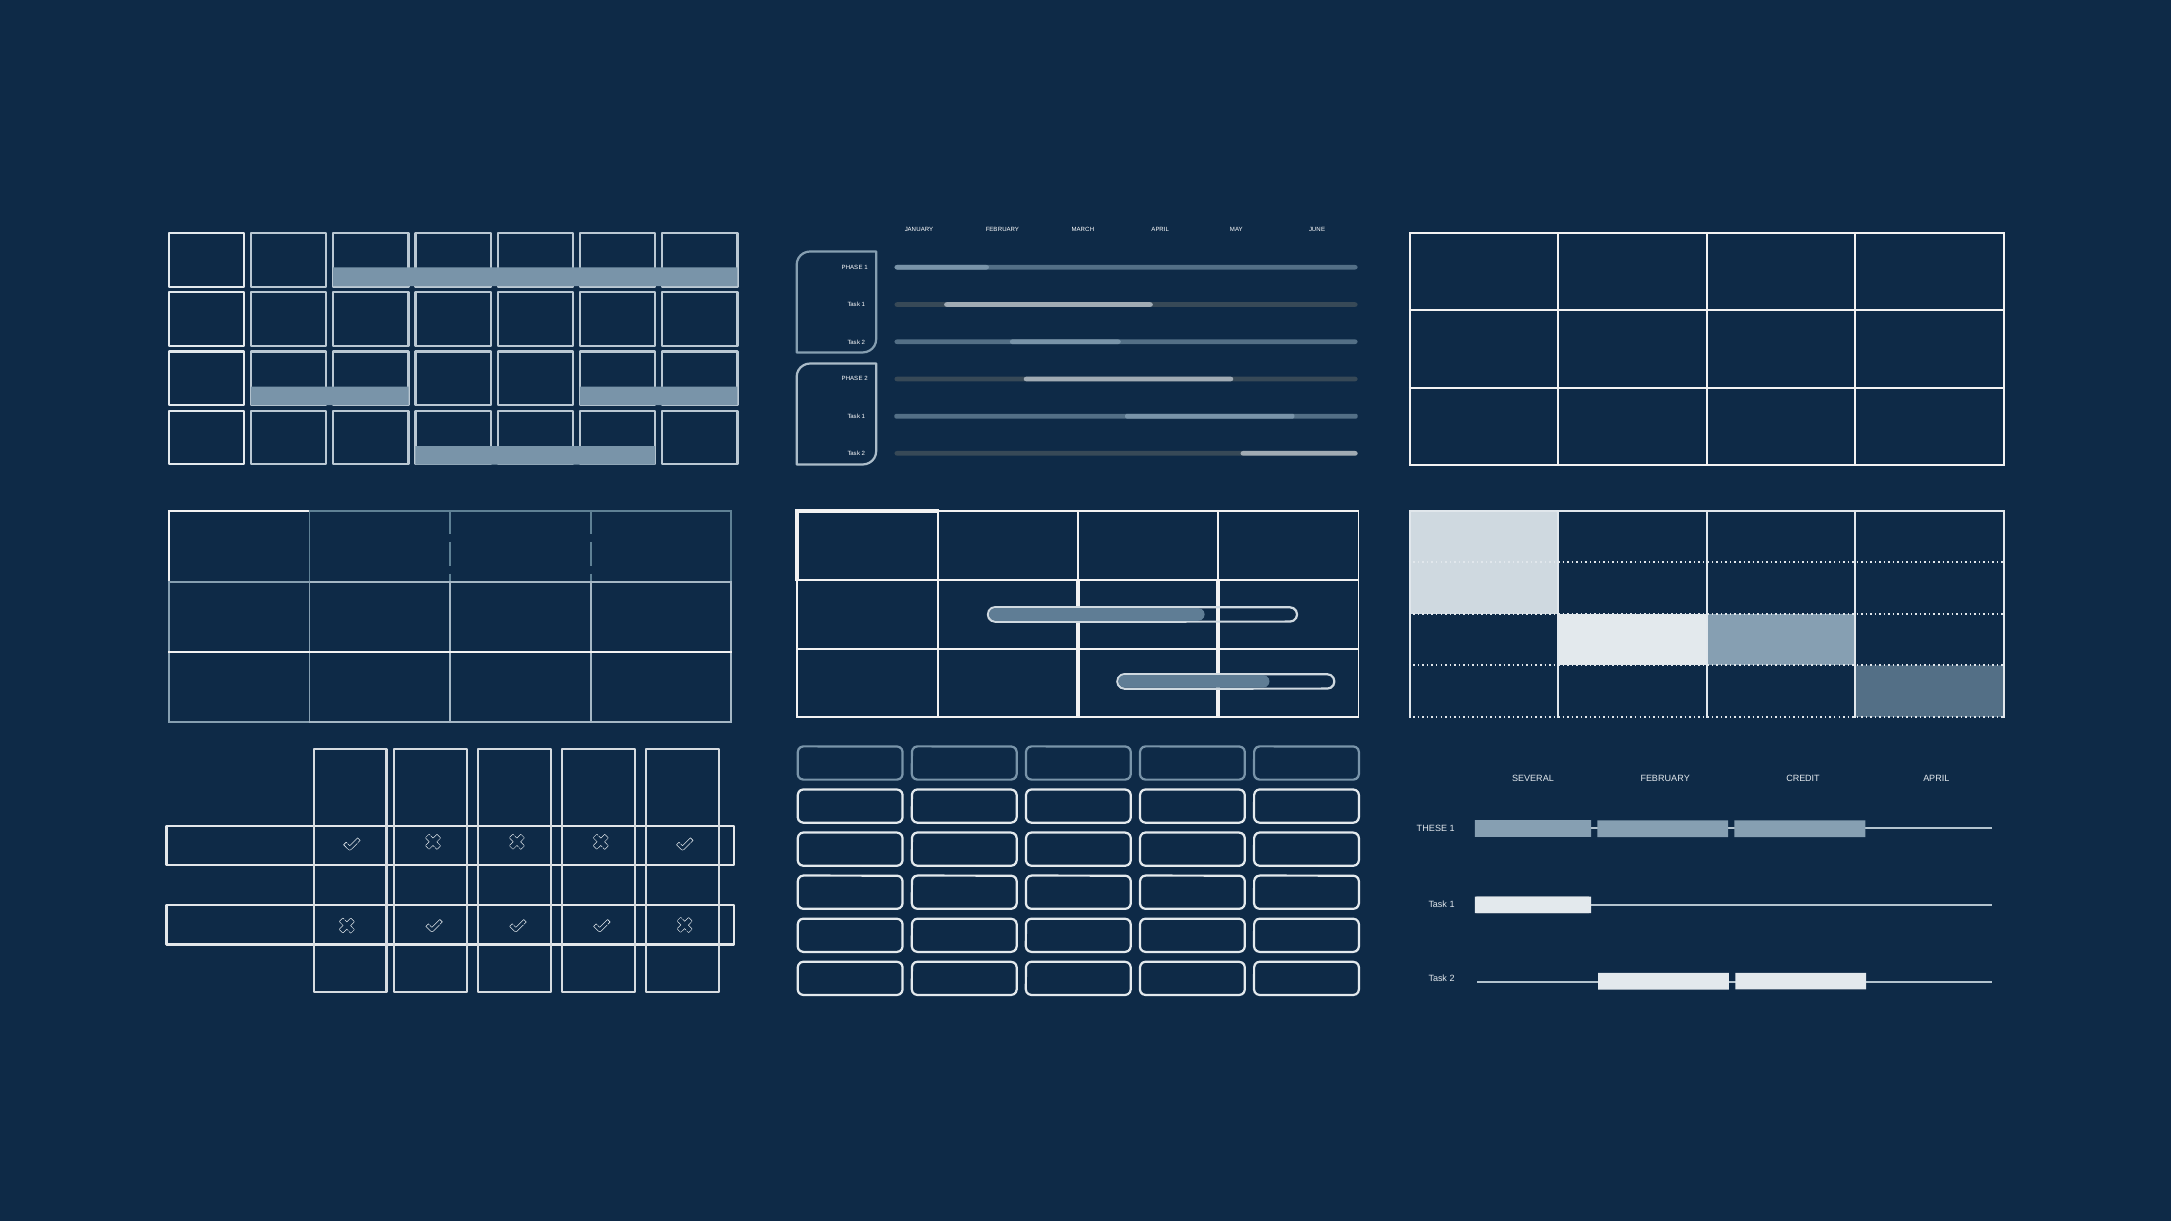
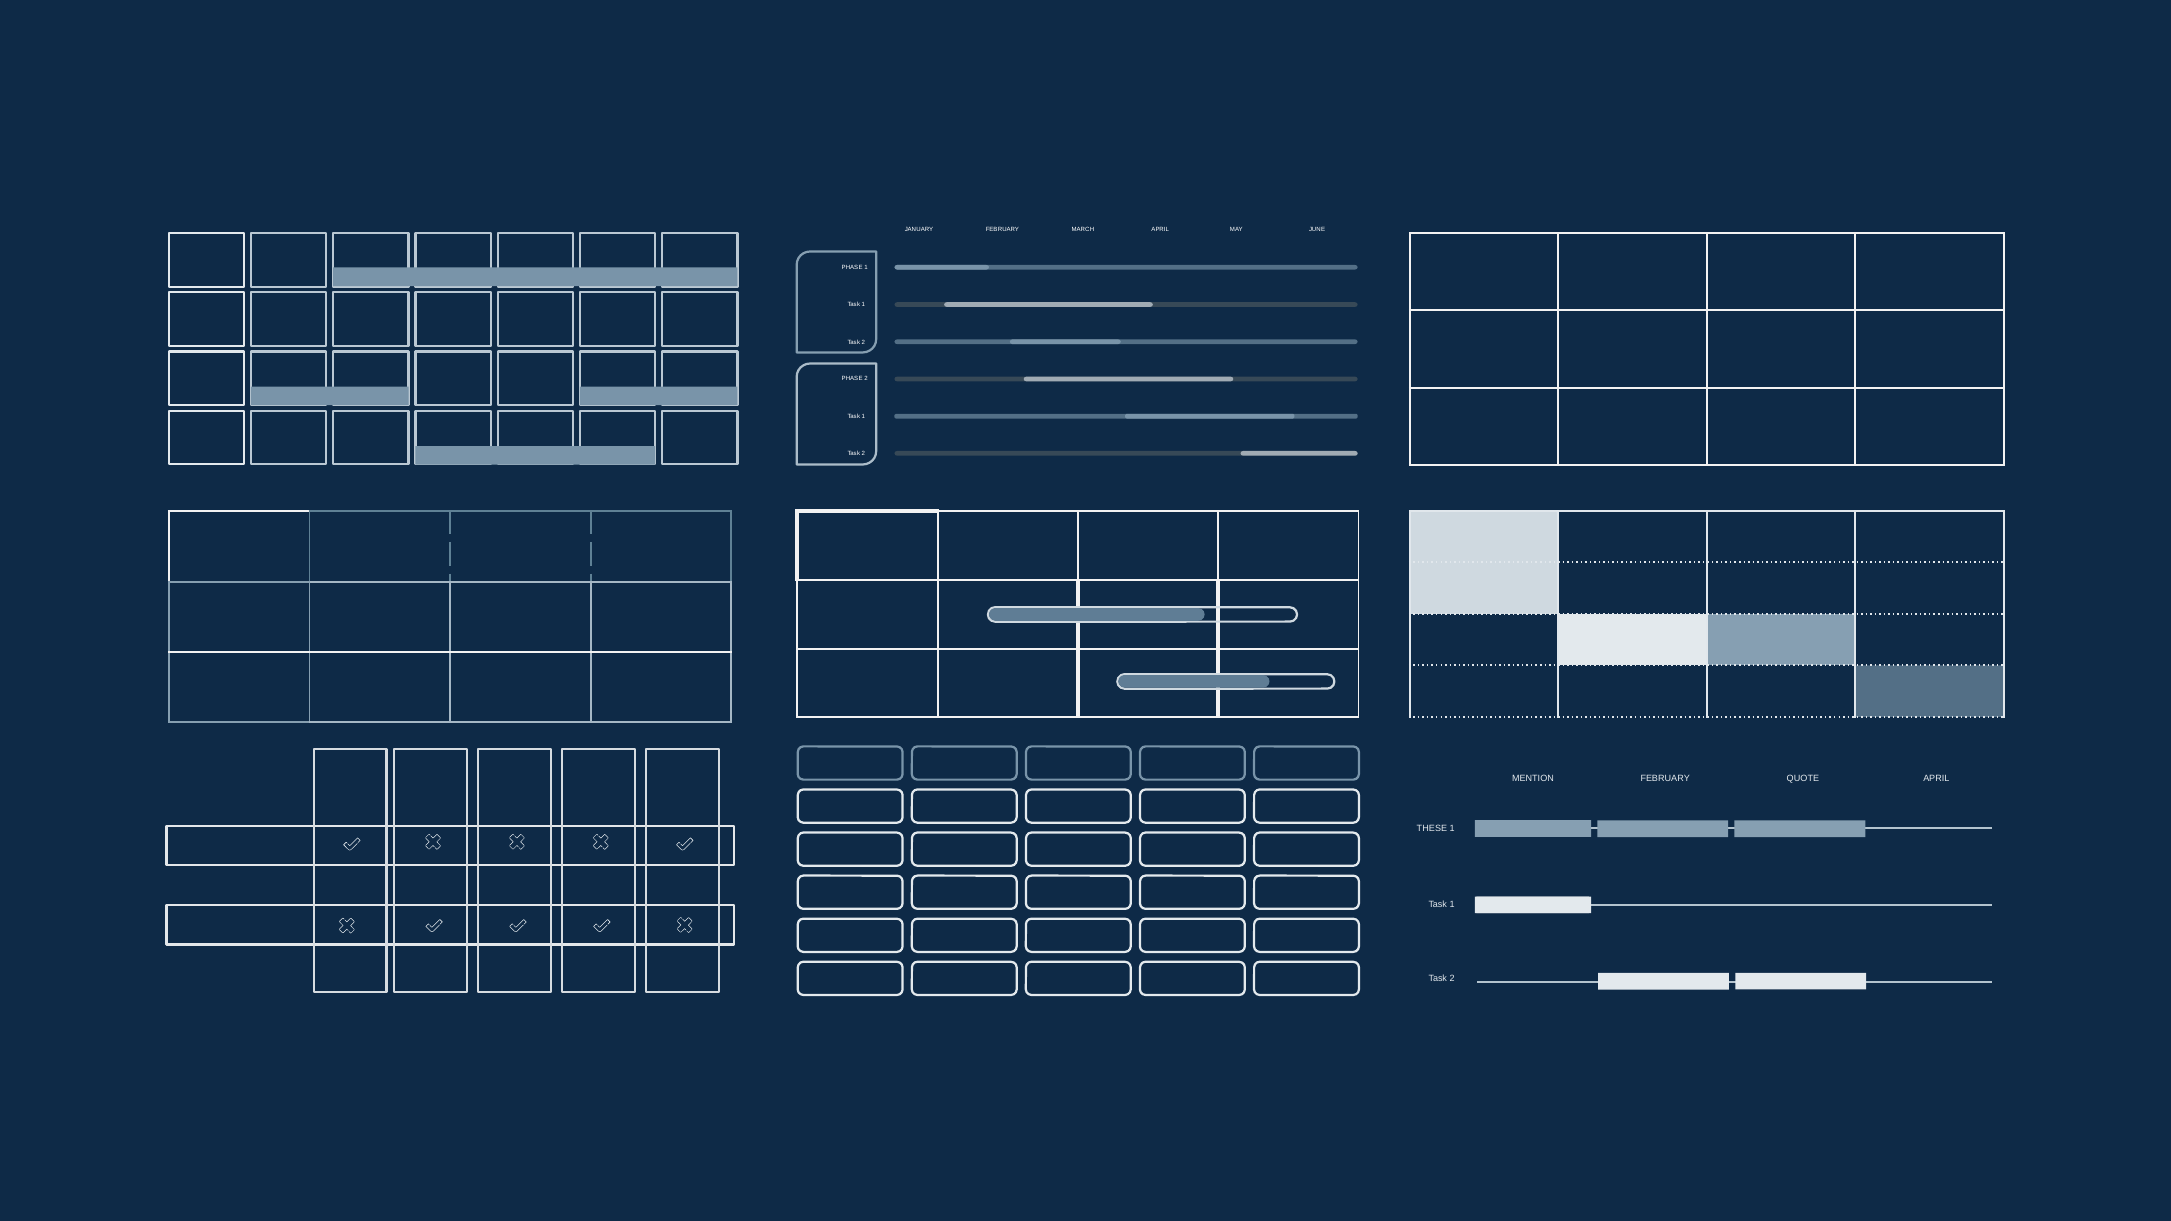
SEVERAL: SEVERAL -> MENTION
CREDIT: CREDIT -> QUOTE
